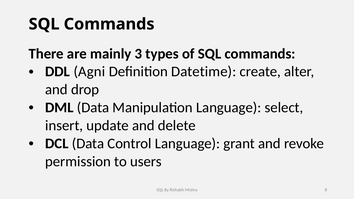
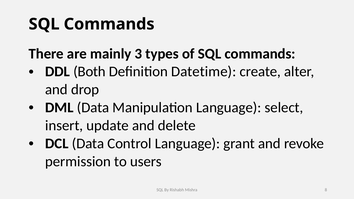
Agni: Agni -> Both
